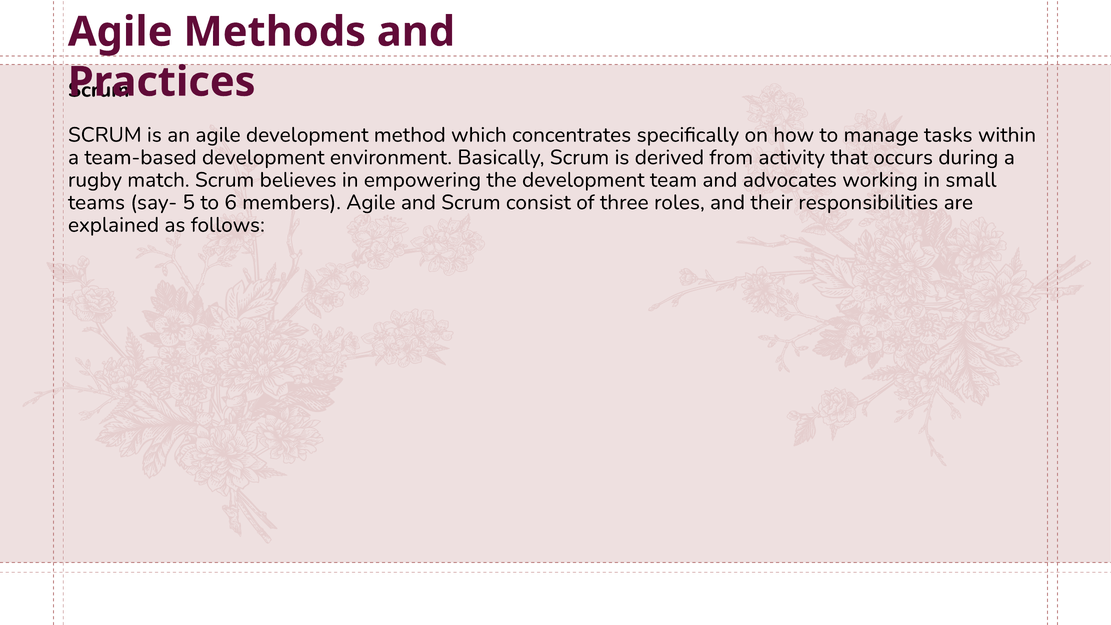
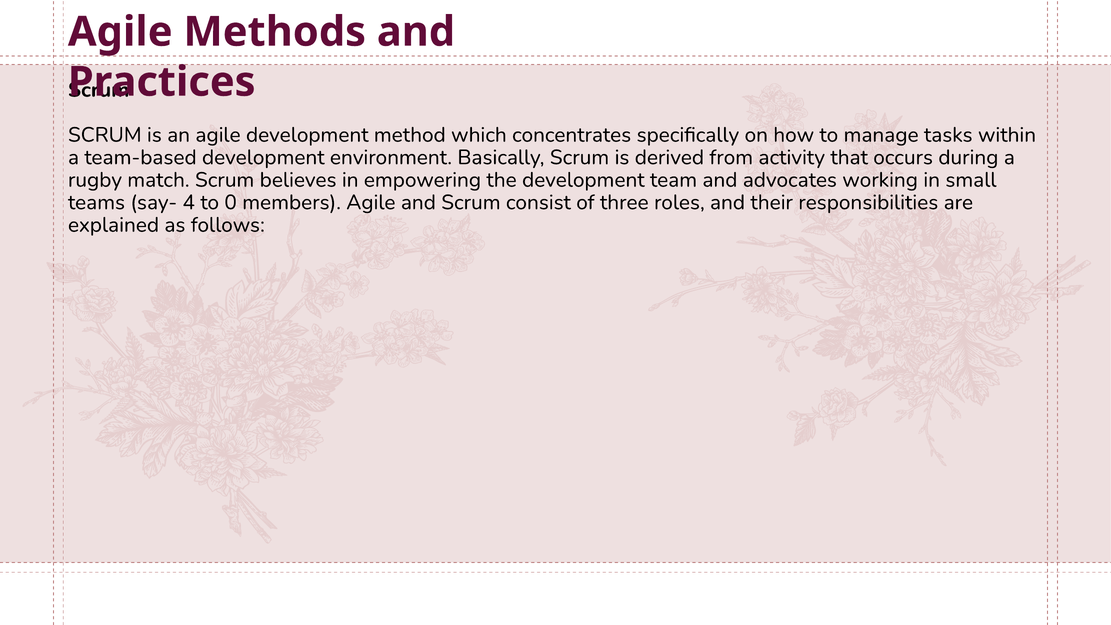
5: 5 -> 4
6: 6 -> 0
